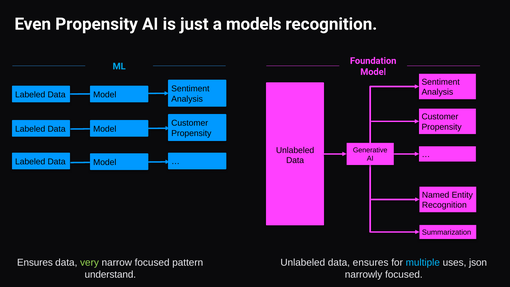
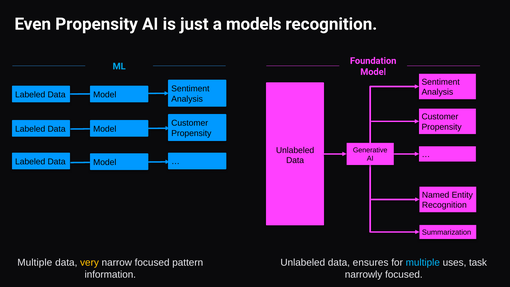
Ensures at (35, 262): Ensures -> Multiple
very colour: light green -> yellow
json: json -> task
understand: understand -> information
